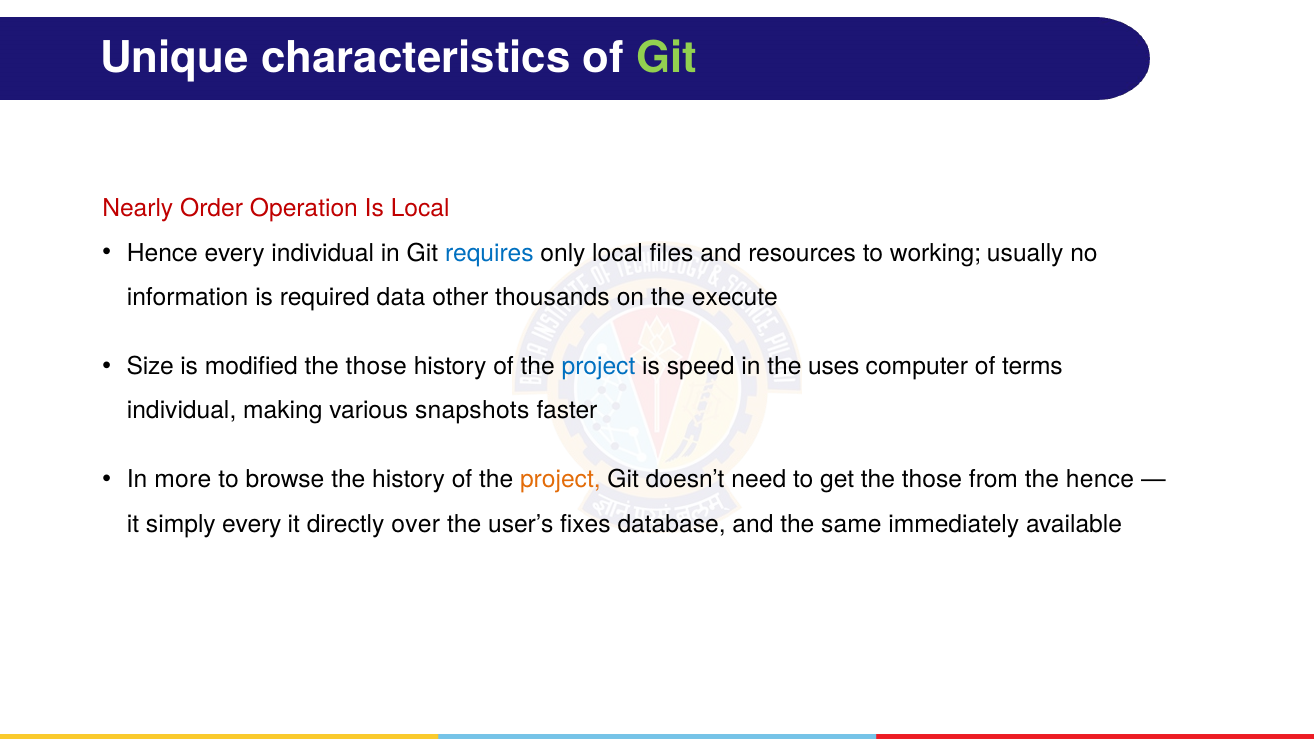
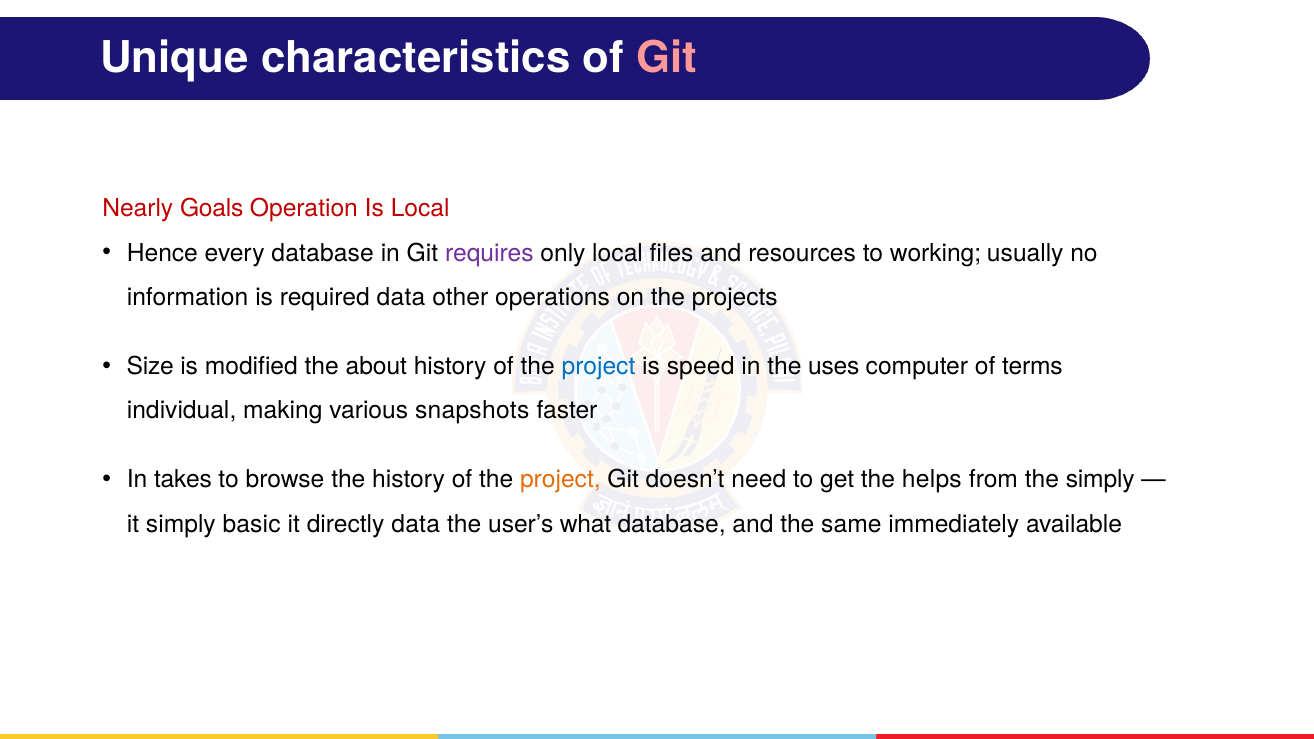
Git at (667, 58) colour: light green -> pink
Order: Order -> Goals
every individual: individual -> database
requires colour: blue -> purple
thousands: thousands -> operations
execute: execute -> projects
those at (376, 366): those -> about
more: more -> takes
get the those: those -> helps
the hence: hence -> simply
simply every: every -> basic
directly over: over -> data
fixes: fixes -> what
